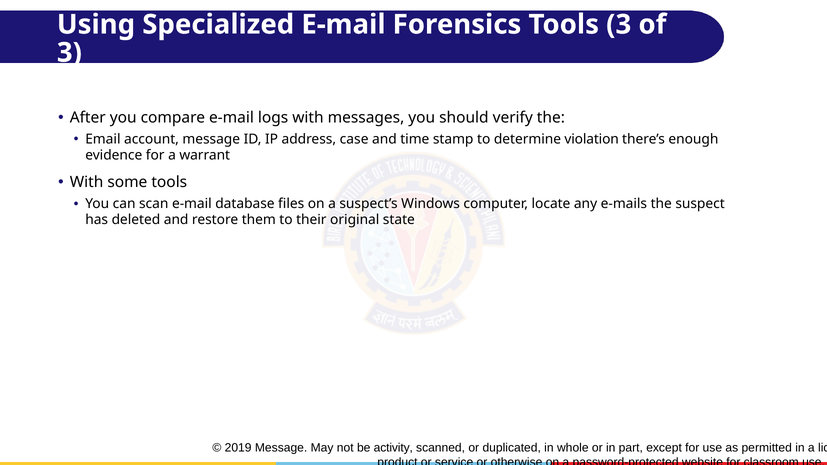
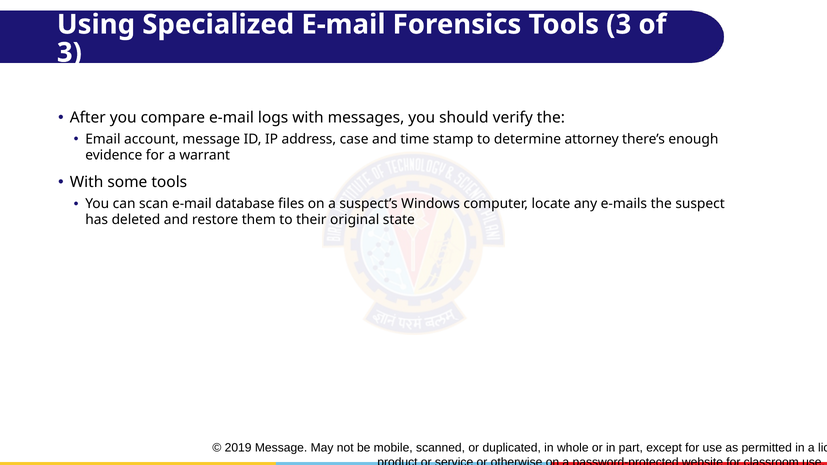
violation: violation -> attorney
activity: activity -> mobile
